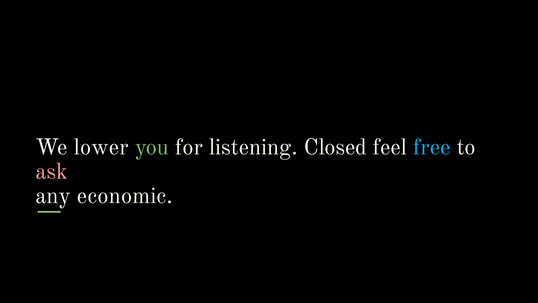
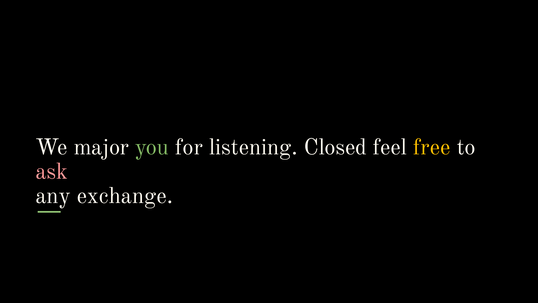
lower: lower -> major
free colour: light blue -> yellow
economic: economic -> exchange
